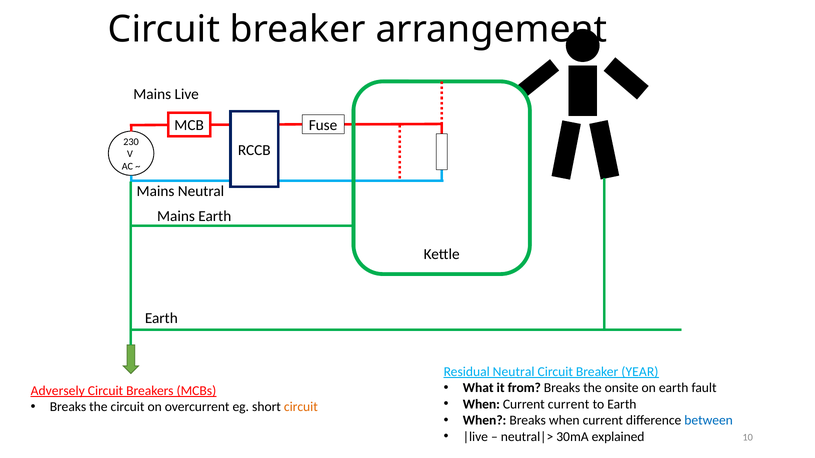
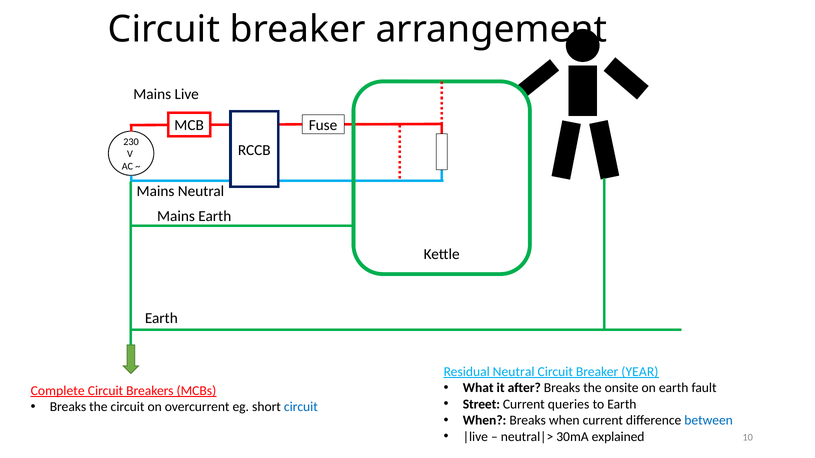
from: from -> after
Adversely: Adversely -> Complete
When at (481, 405): When -> Street
Current current: current -> queries
circuit at (301, 407) colour: orange -> blue
